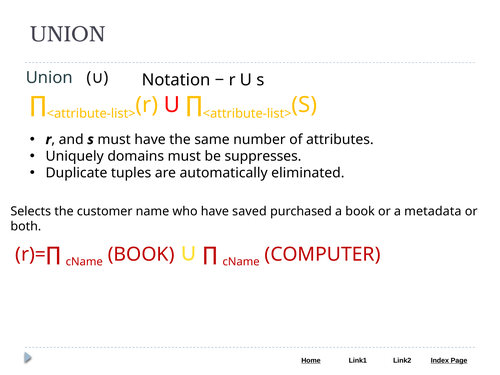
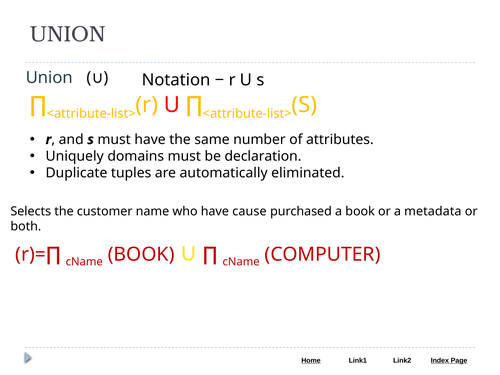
suppresses: suppresses -> declaration
saved: saved -> cause
